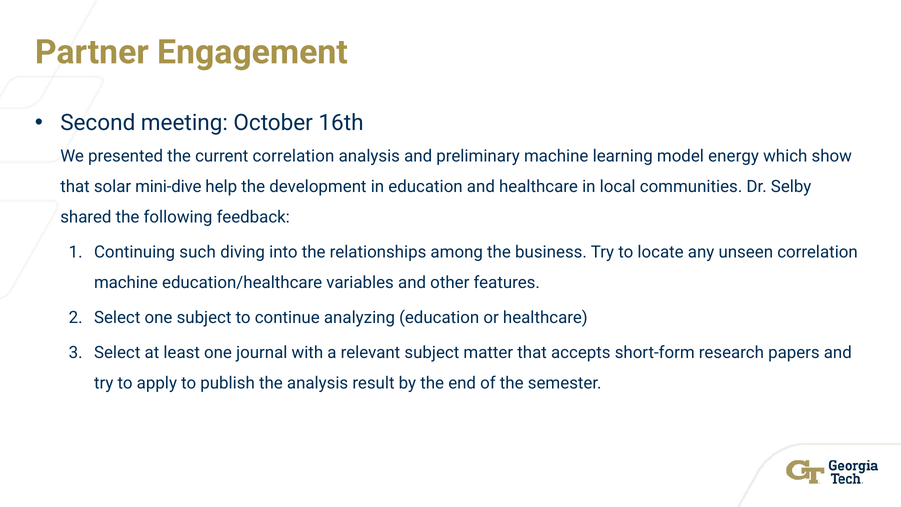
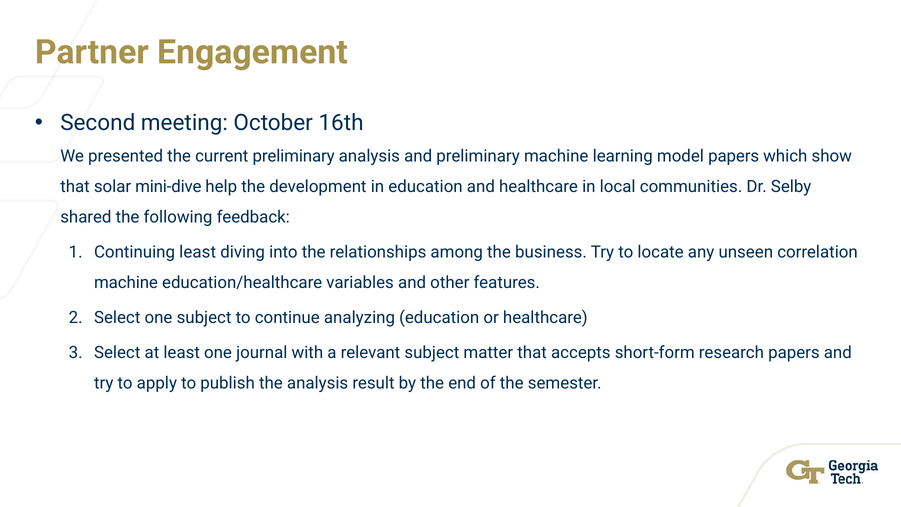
current correlation: correlation -> preliminary
model energy: energy -> papers
Continuing such: such -> least
